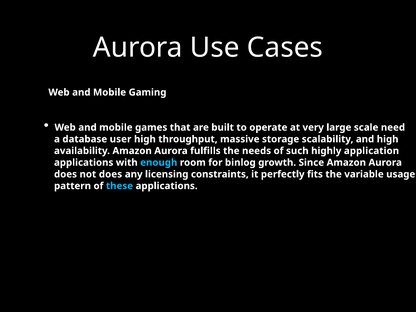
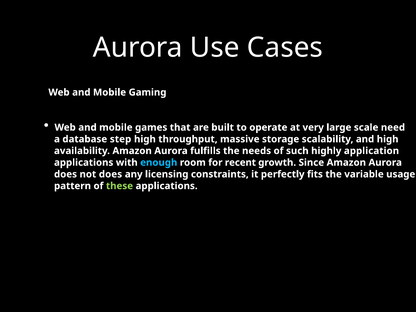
user: user -> step
binlog: binlog -> recent
these colour: light blue -> light green
